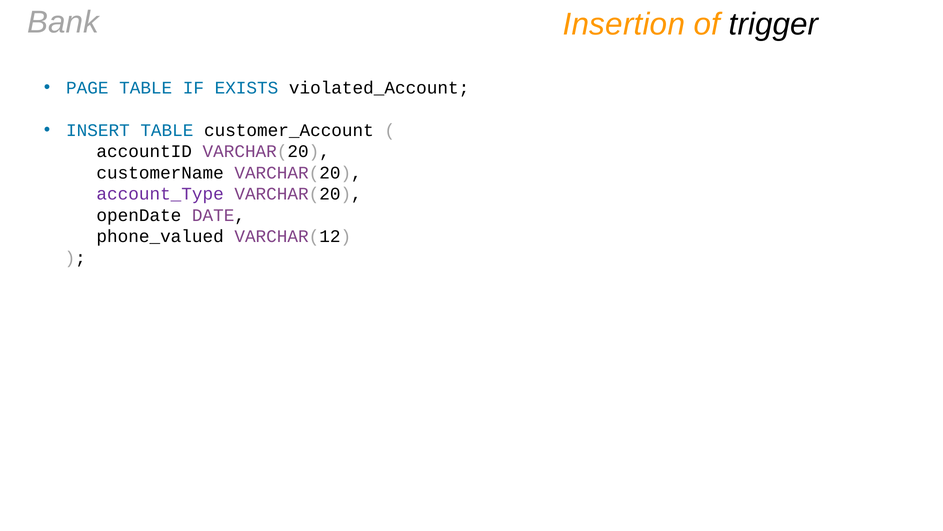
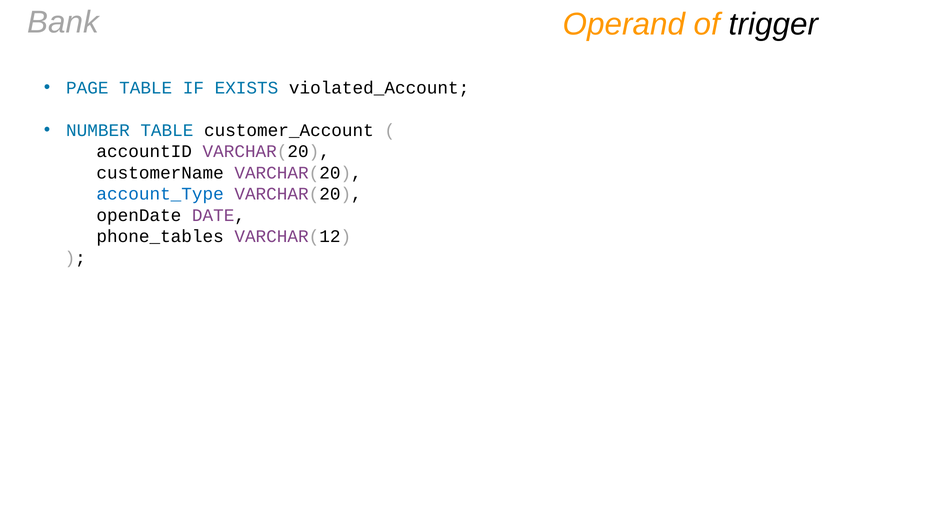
Insertion: Insertion -> Operand
INSERT: INSERT -> NUMBER
account_Type colour: purple -> blue
phone_valued: phone_valued -> phone_tables
